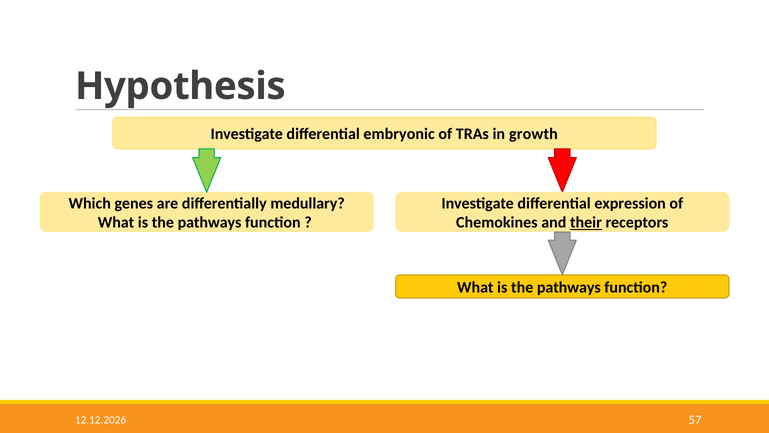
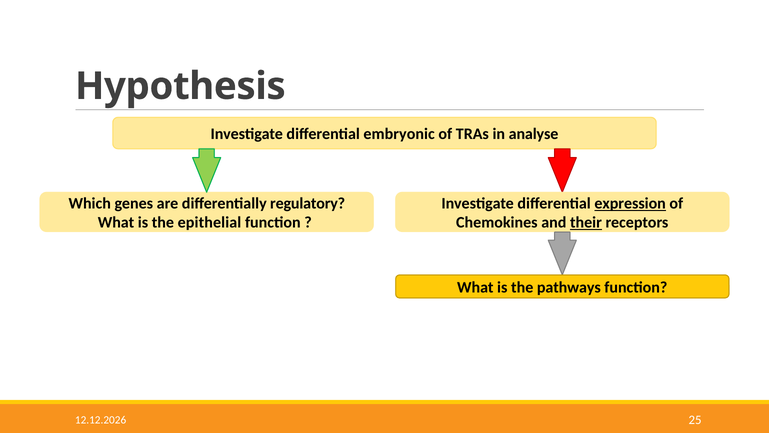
growth: growth -> analyse
medullary: medullary -> regulatory
expression underline: none -> present
pathways at (210, 222): pathways -> epithelial
57: 57 -> 25
